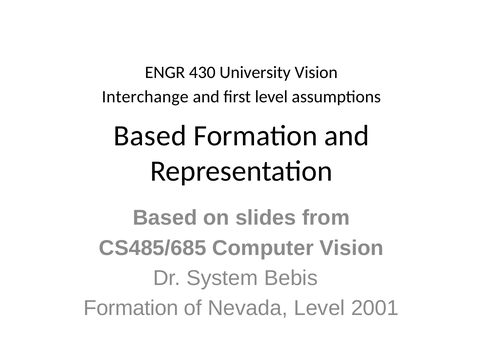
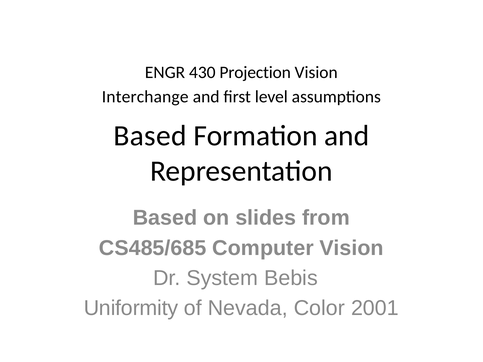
University: University -> Projection
Formation at (131, 308): Formation -> Uniformity
Nevada Level: Level -> Color
